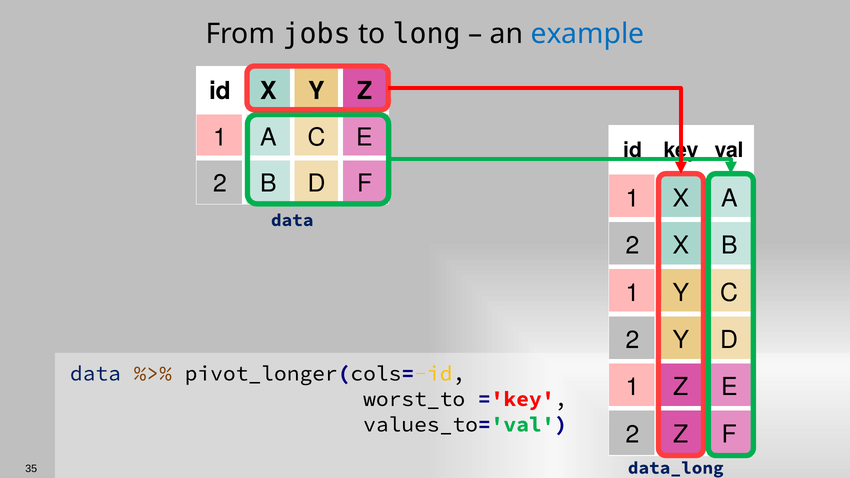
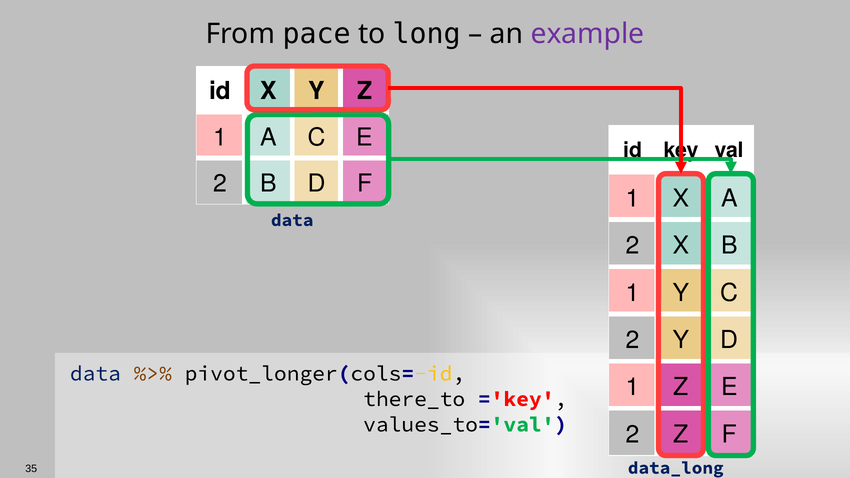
jobs: jobs -> pace
example colour: blue -> purple
worst_to: worst_to -> there_to
